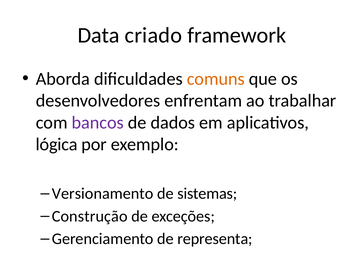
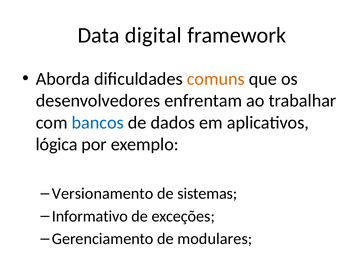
criado: criado -> digital
bancos colour: purple -> blue
Construção: Construção -> Informativo
representa: representa -> modulares
